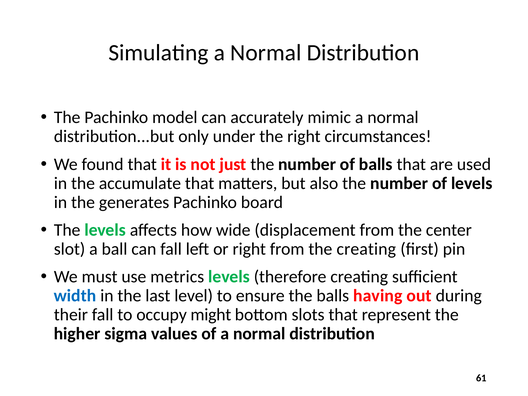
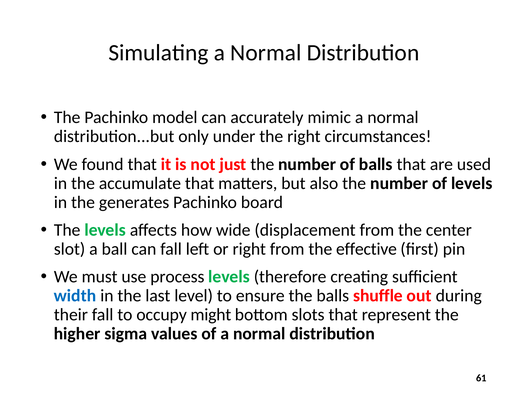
the creating: creating -> effective
metrics: metrics -> process
having: having -> shuffle
